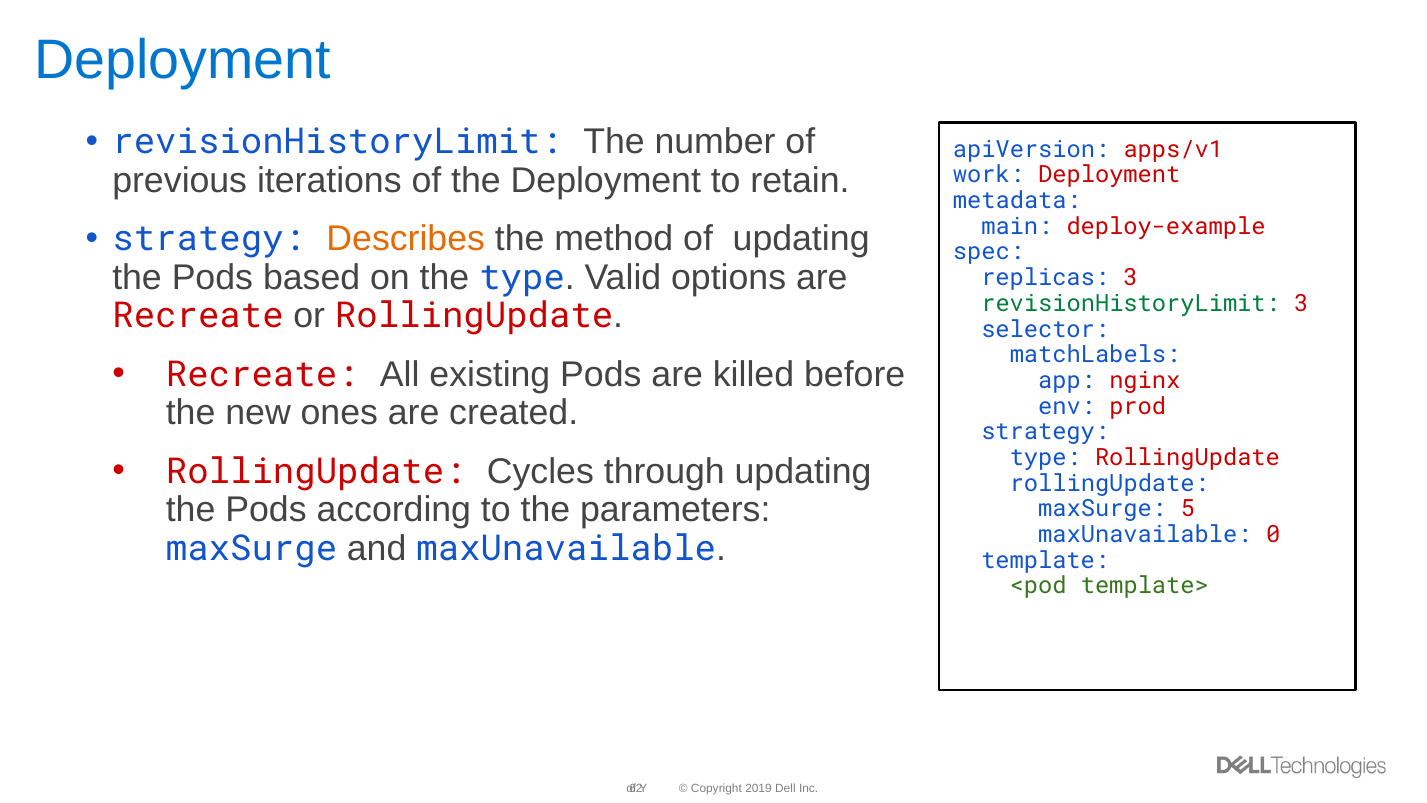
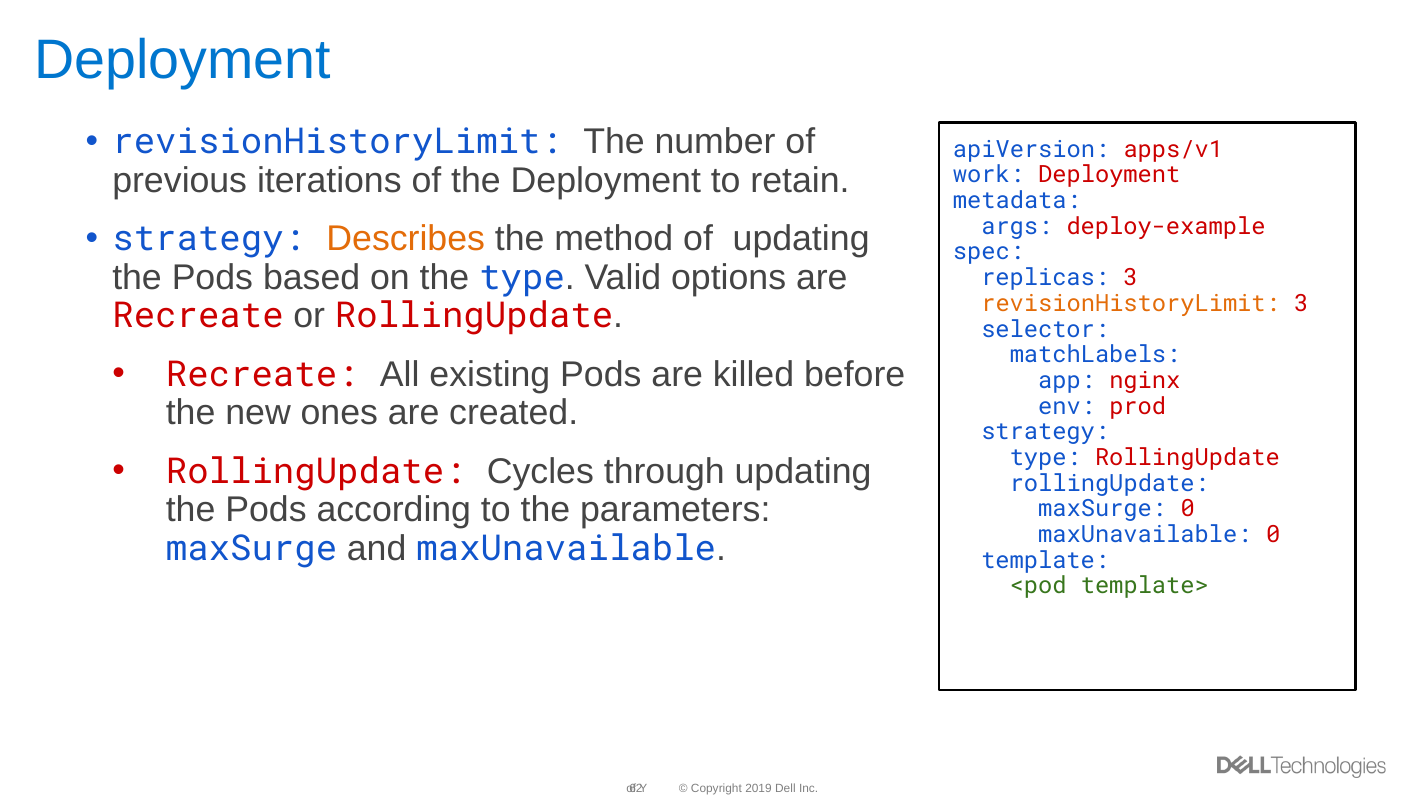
main: main -> args
revisionHistoryLimit at (1131, 303) colour: green -> orange
maxSurge 5: 5 -> 0
